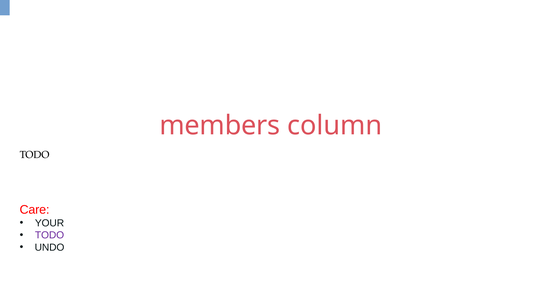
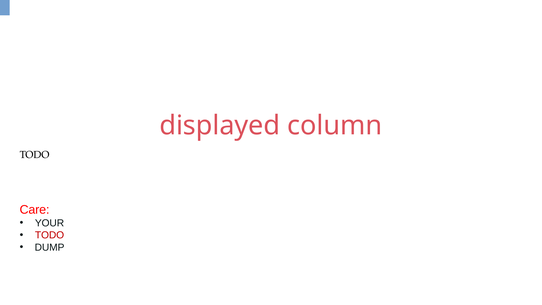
members: members -> displayed
TODO at (50, 235) colour: purple -> red
UNDO: UNDO -> DUMP
